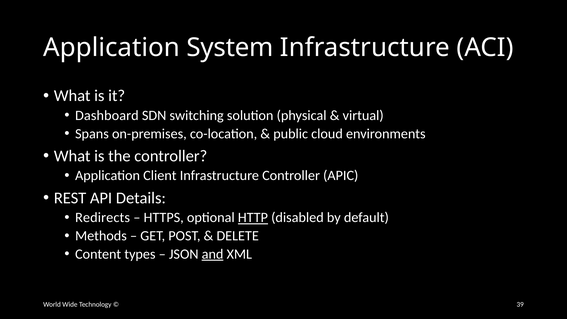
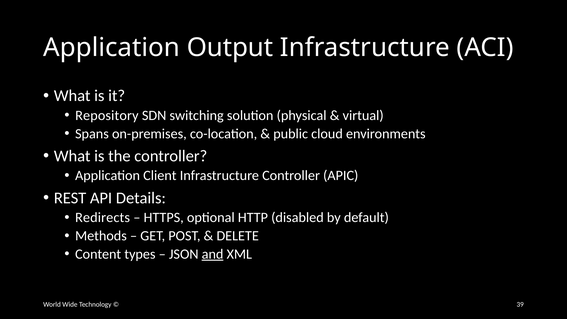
System: System -> Output
Dashboard: Dashboard -> Repository
HTTP underline: present -> none
